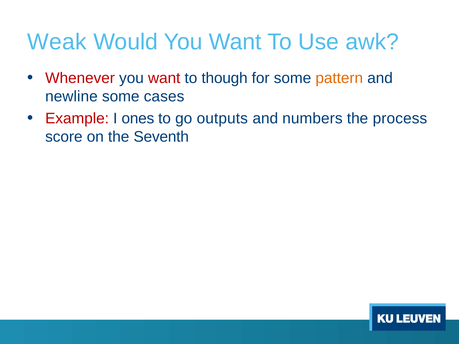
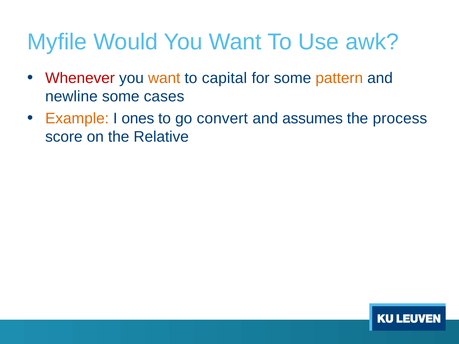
Weak: Weak -> Myfile
want at (164, 78) colour: red -> orange
though: though -> capital
Example colour: red -> orange
outputs: outputs -> convert
numbers: numbers -> assumes
Seventh: Seventh -> Relative
